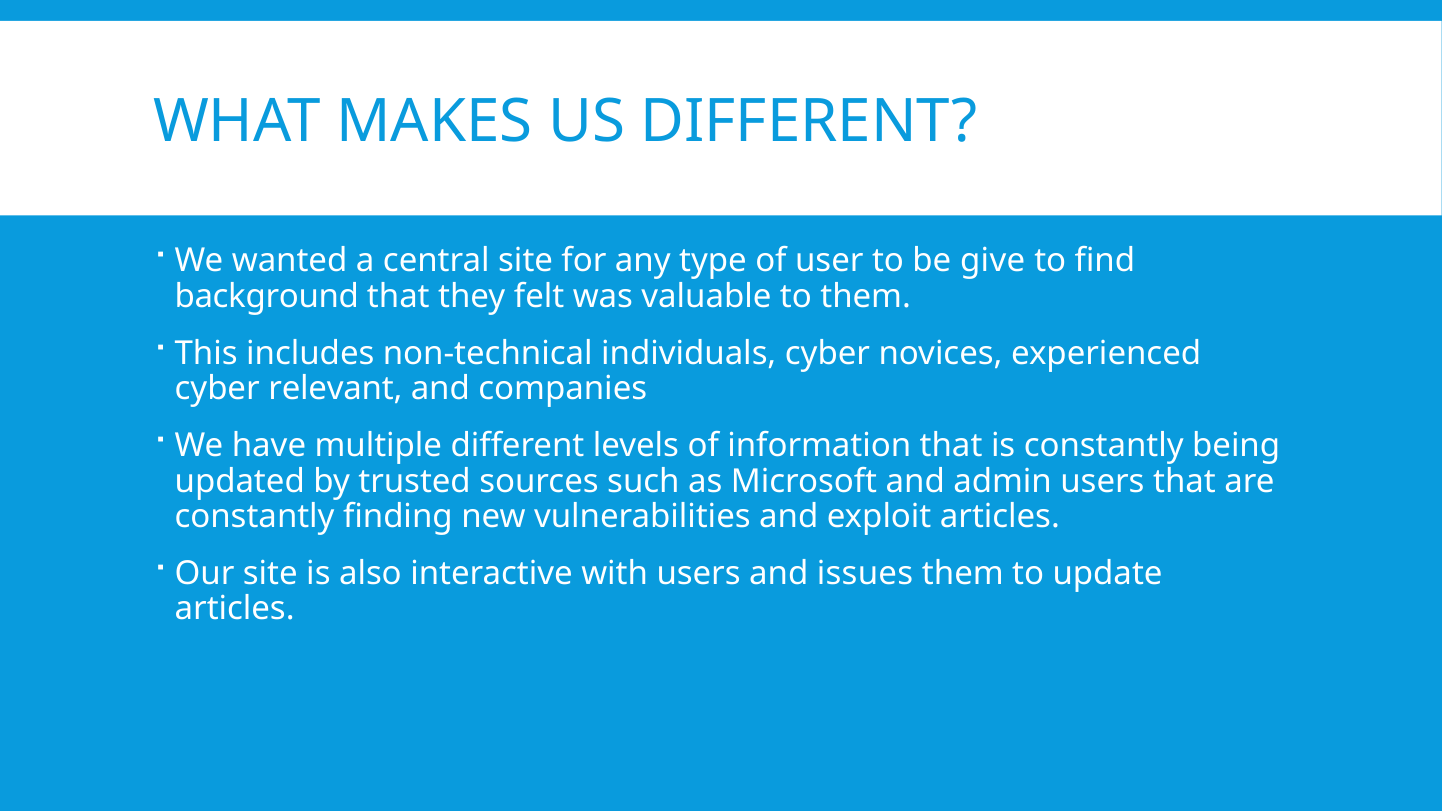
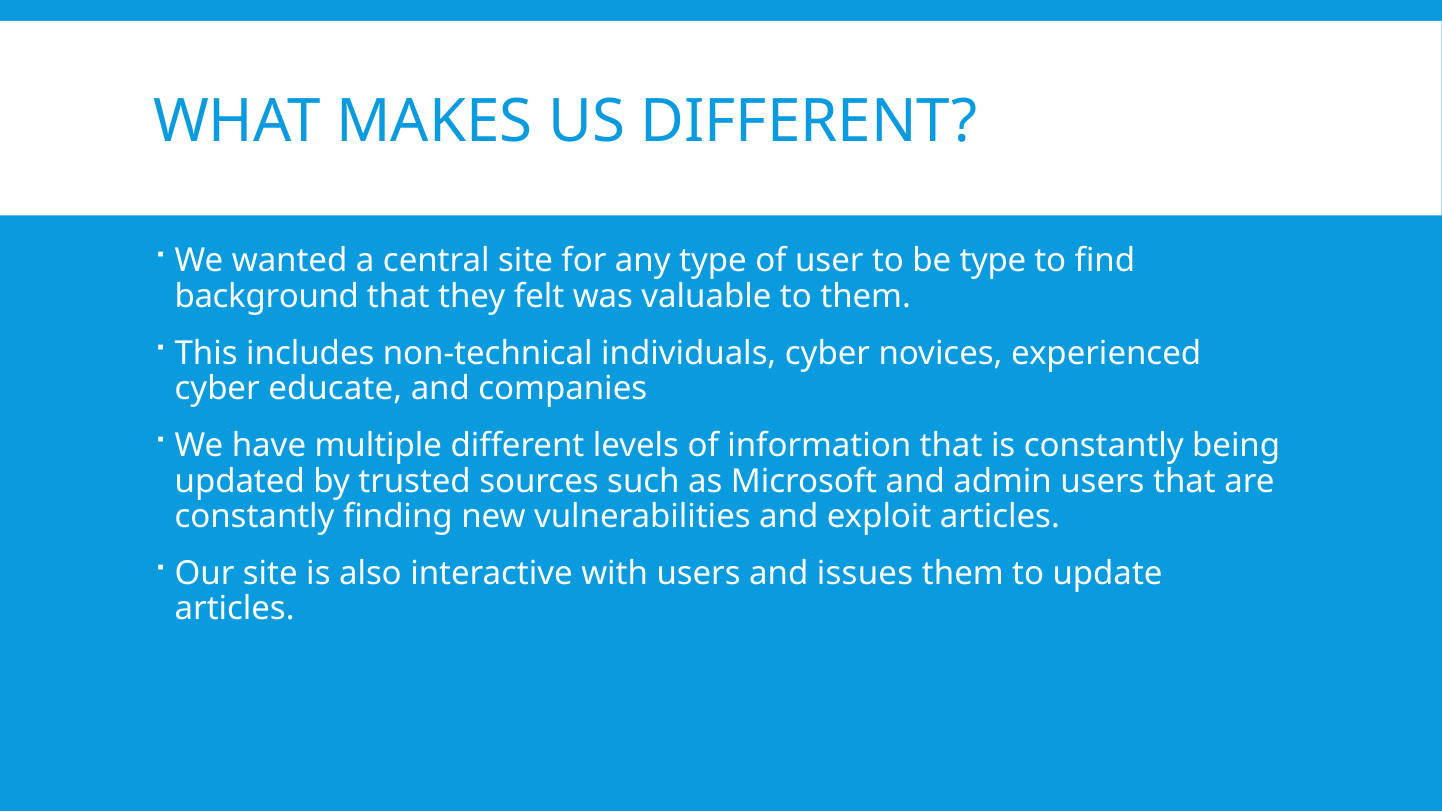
be give: give -> type
relevant: relevant -> educate
